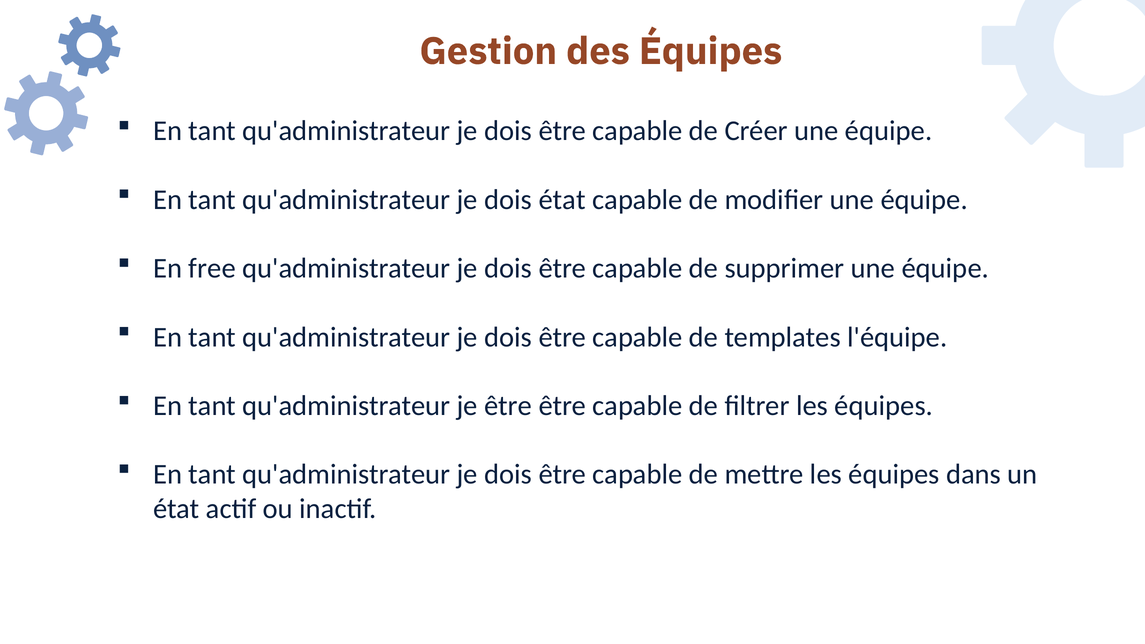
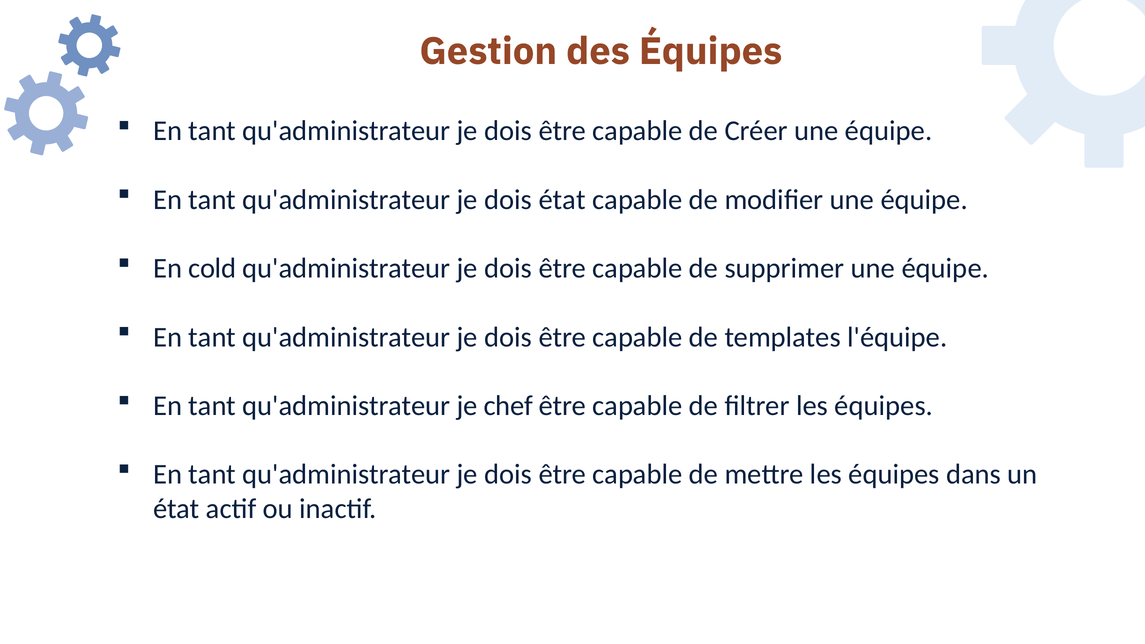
free: free -> cold
je être: être -> chef
